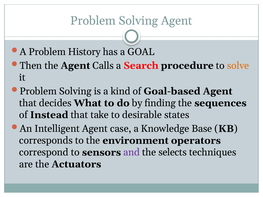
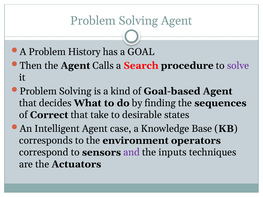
solve colour: orange -> purple
Instead: Instead -> Correct
selects: selects -> inputs
